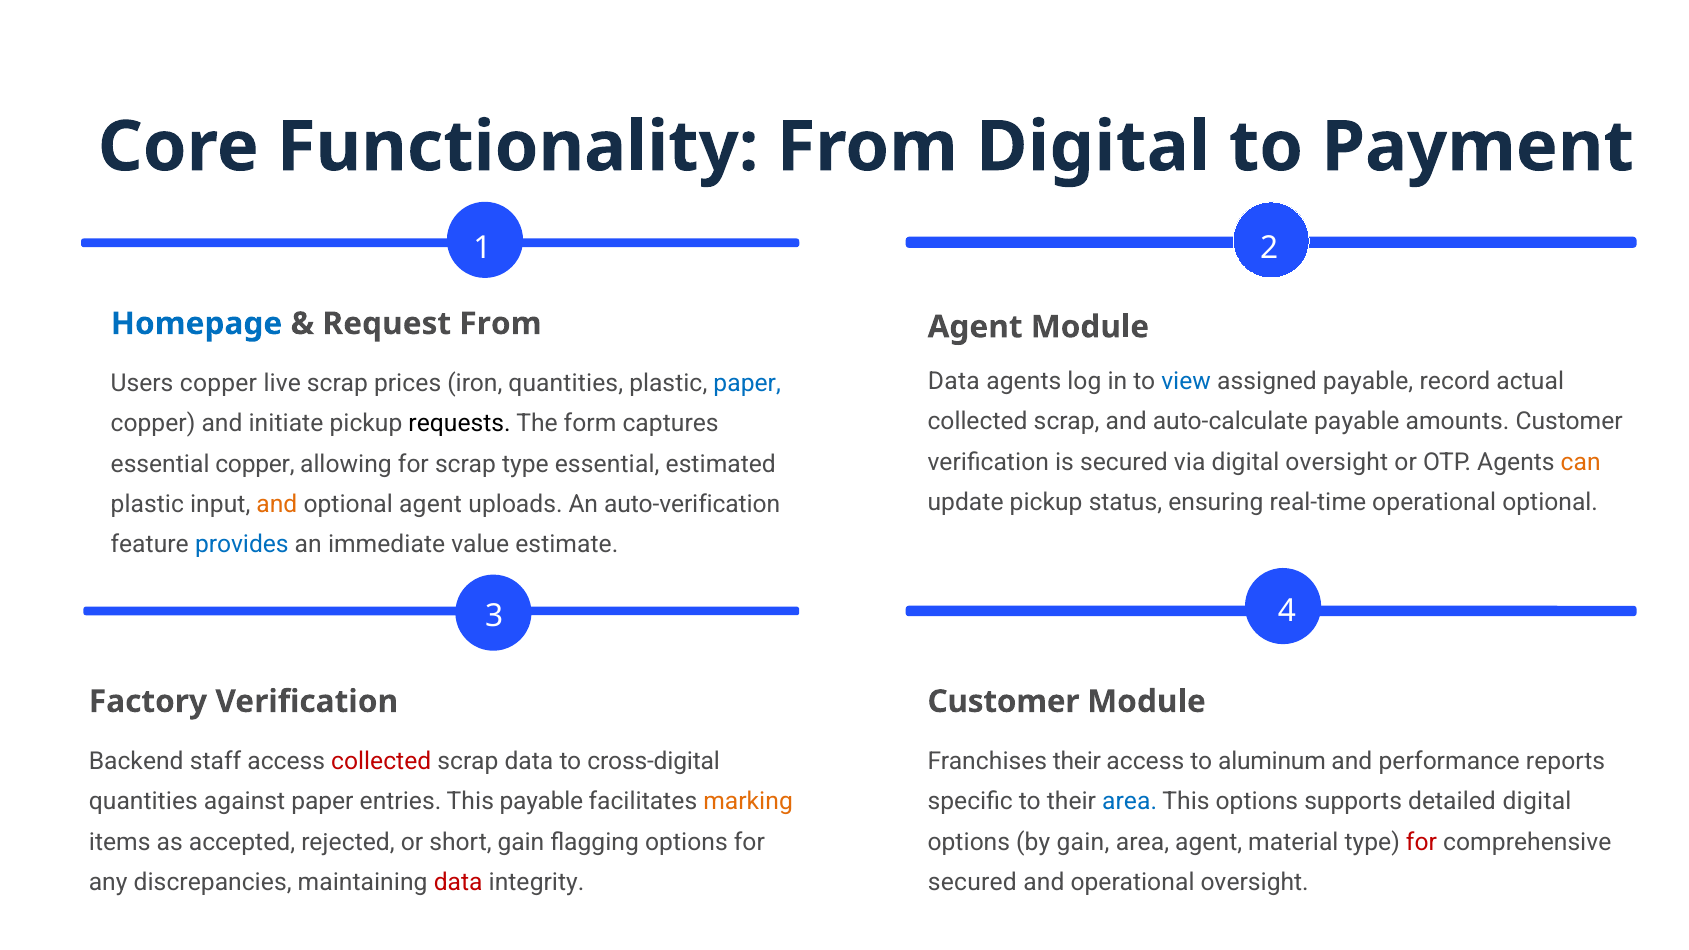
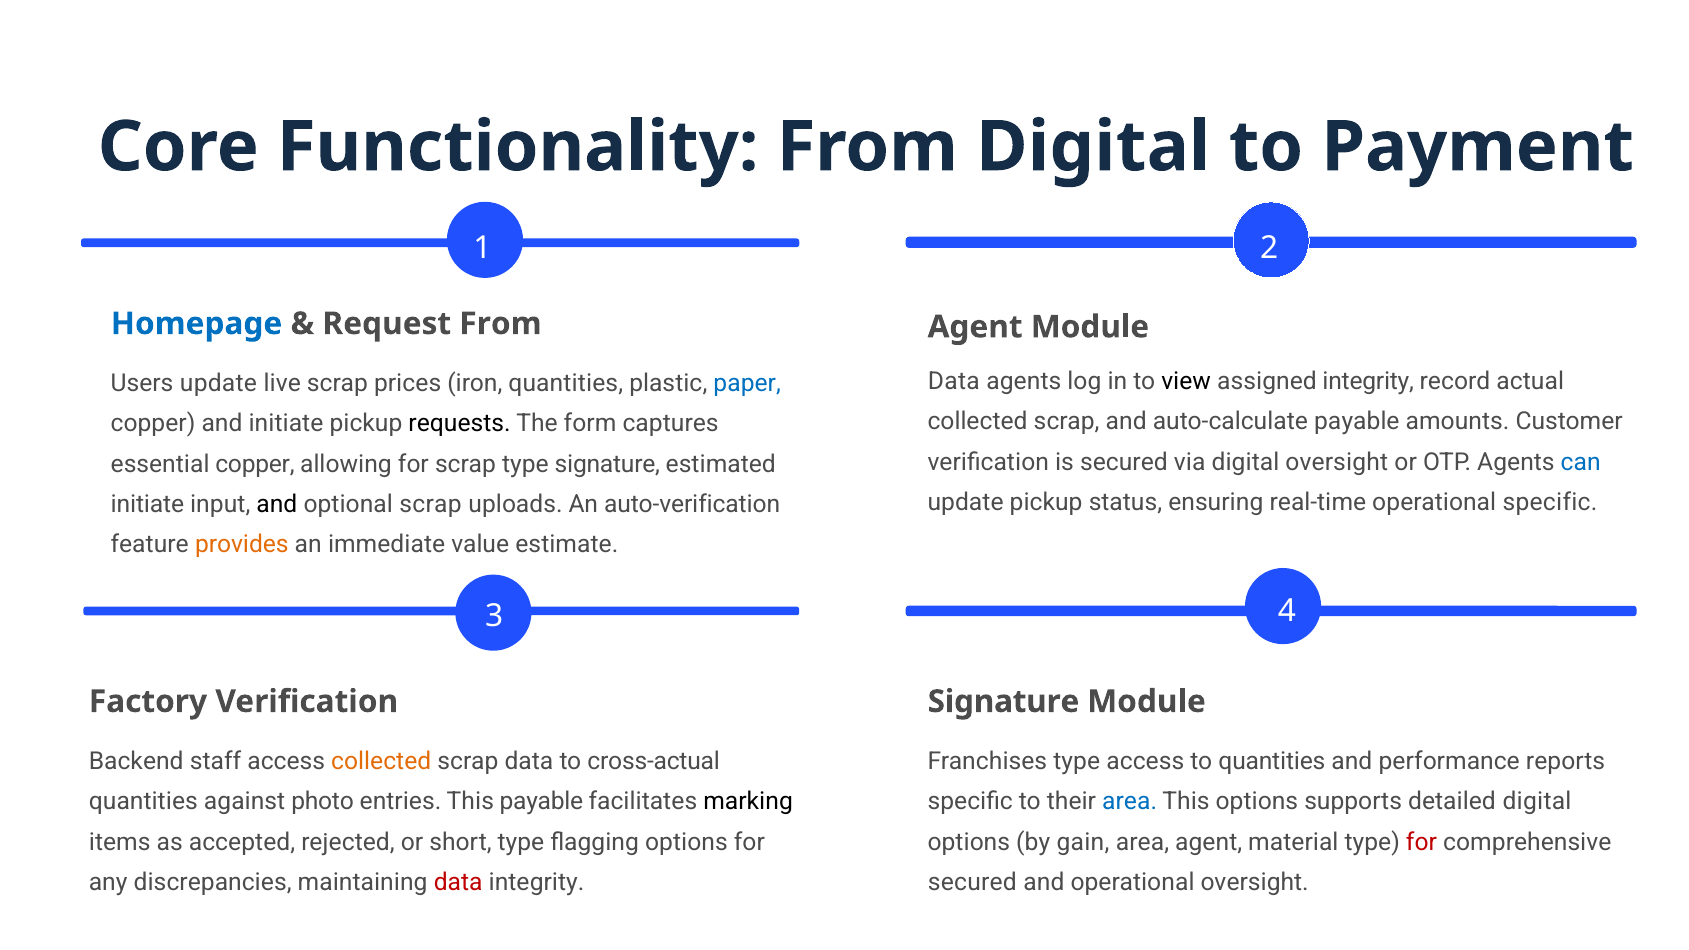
view colour: blue -> black
assigned payable: payable -> integrity
Users copper: copper -> update
can colour: orange -> blue
type essential: essential -> signature
operational optional: optional -> specific
plastic at (147, 504): plastic -> initiate
and at (277, 504) colour: orange -> black
optional agent: agent -> scrap
provides colour: blue -> orange
Customer at (1003, 702): Customer -> Signature
collected at (381, 761) colour: red -> orange
cross-digital: cross-digital -> cross-actual
Franchises their: their -> type
to aluminum: aluminum -> quantities
against paper: paper -> photo
marking colour: orange -> black
short gain: gain -> type
